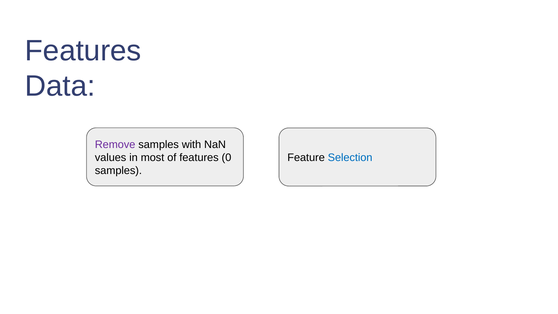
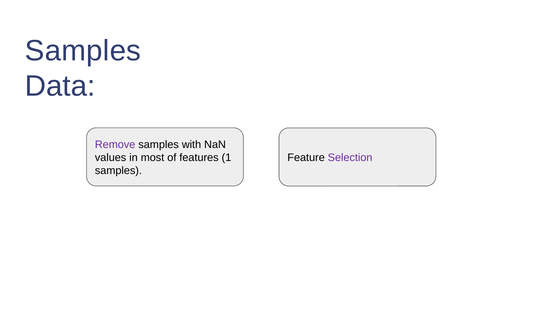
Features at (83, 51): Features -> Samples
0: 0 -> 1
Selection colour: blue -> purple
